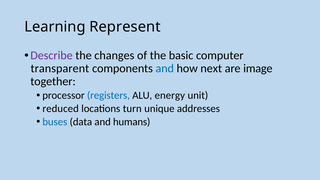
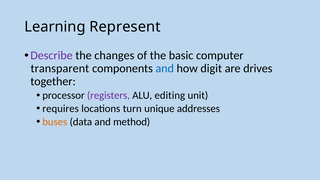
next: next -> digit
image: image -> drives
registers colour: blue -> purple
energy: energy -> editing
reduced: reduced -> requires
buses colour: blue -> orange
humans: humans -> method
